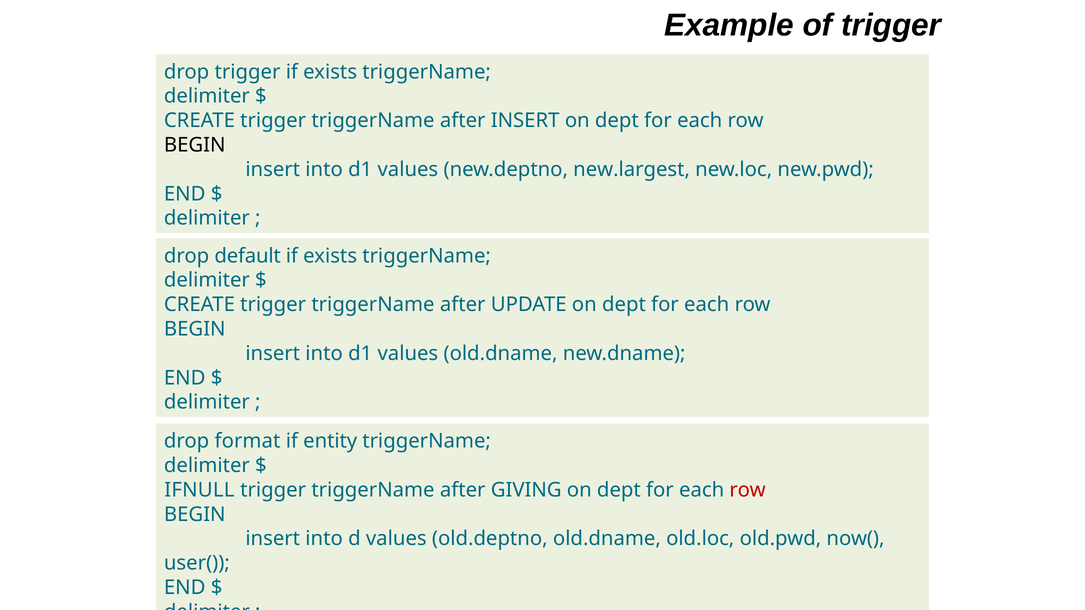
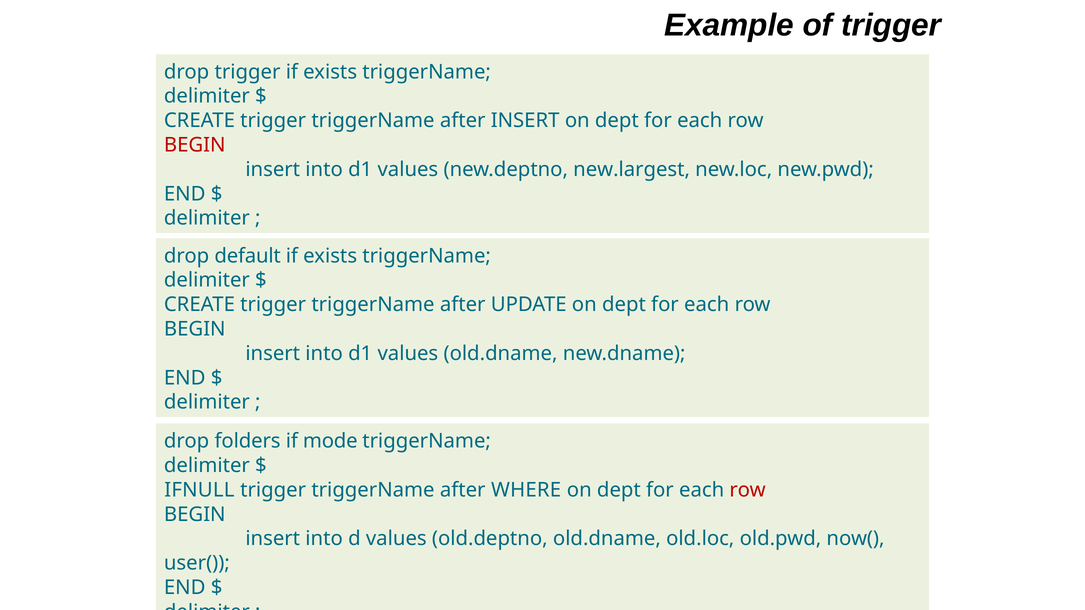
BEGIN at (195, 145) colour: black -> red
format: format -> folders
entity: entity -> mode
GIVING: GIVING -> WHERE
